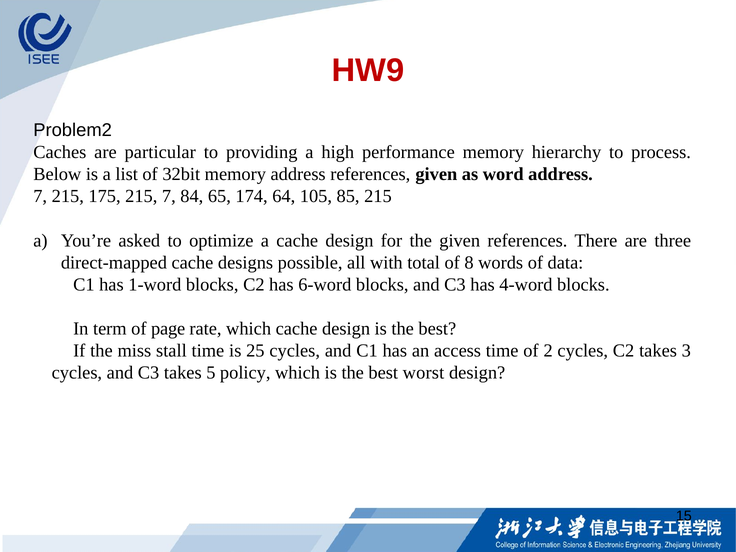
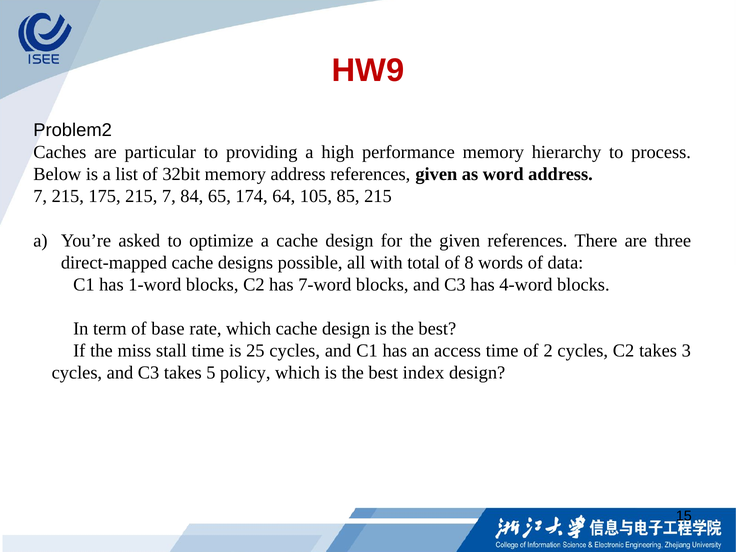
6-word: 6-word -> 7-word
page: page -> base
worst: worst -> index
